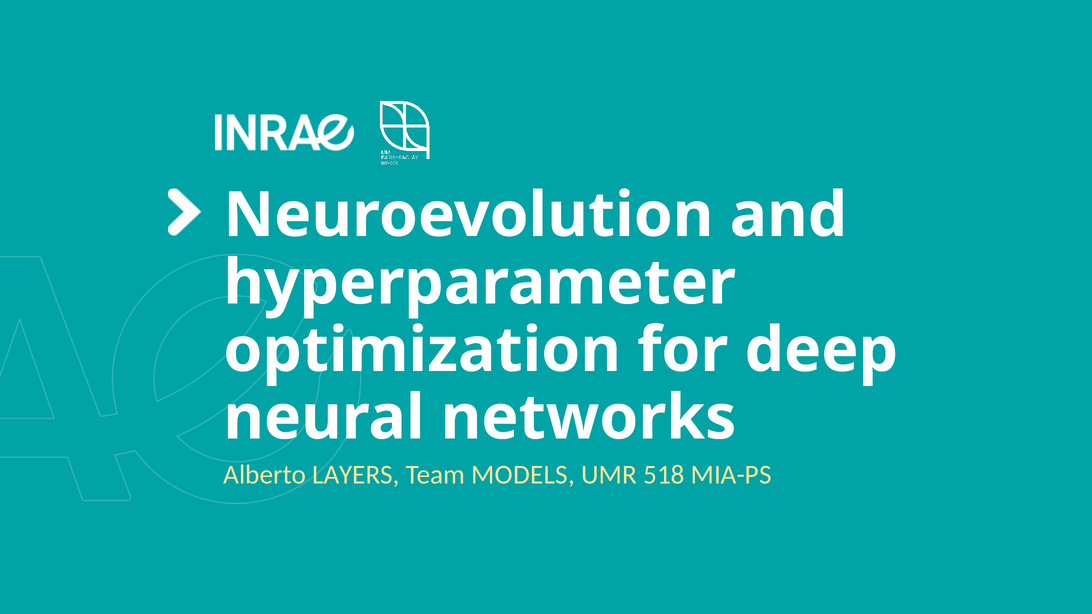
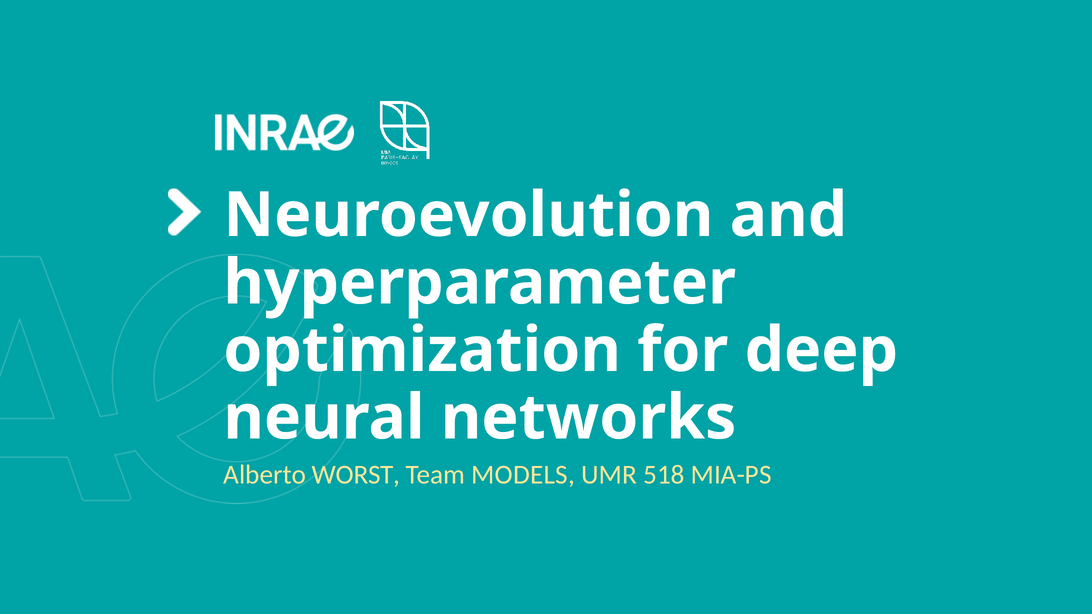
LAYERS: LAYERS -> WORST
